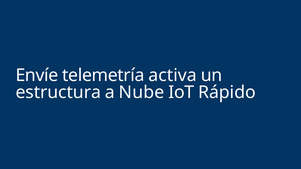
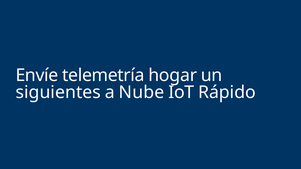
activa: activa -> hogar
estructura: estructura -> siguientes
